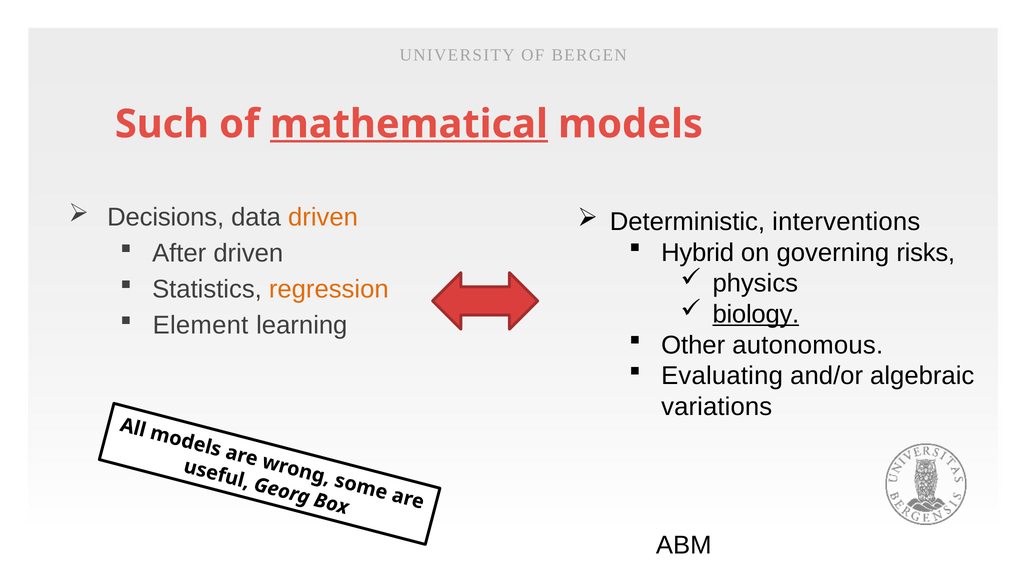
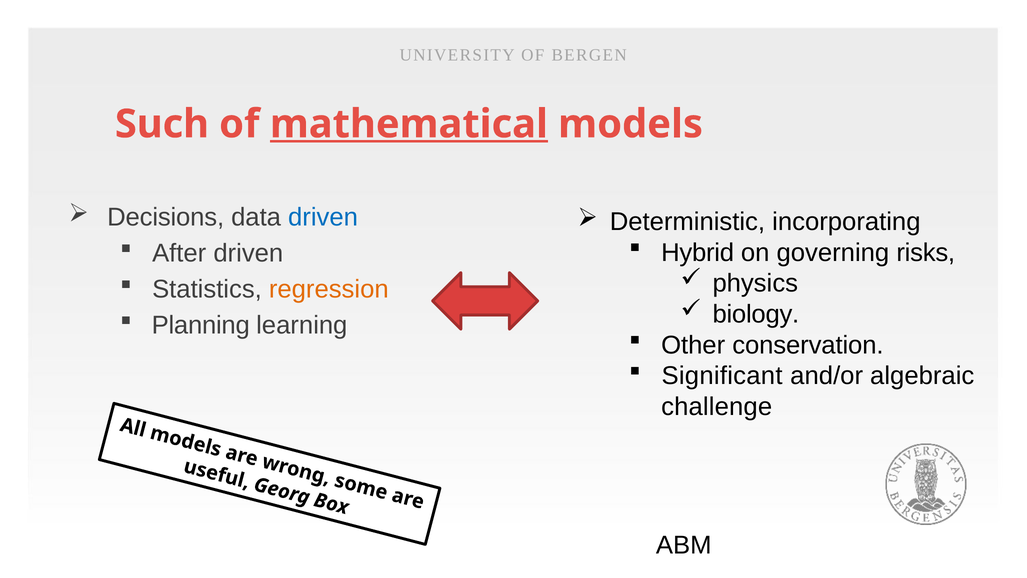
driven at (323, 217) colour: orange -> blue
interventions: interventions -> incorporating
biology underline: present -> none
Element: Element -> Planning
autonomous: autonomous -> conservation
Evaluating: Evaluating -> Significant
variations: variations -> challenge
